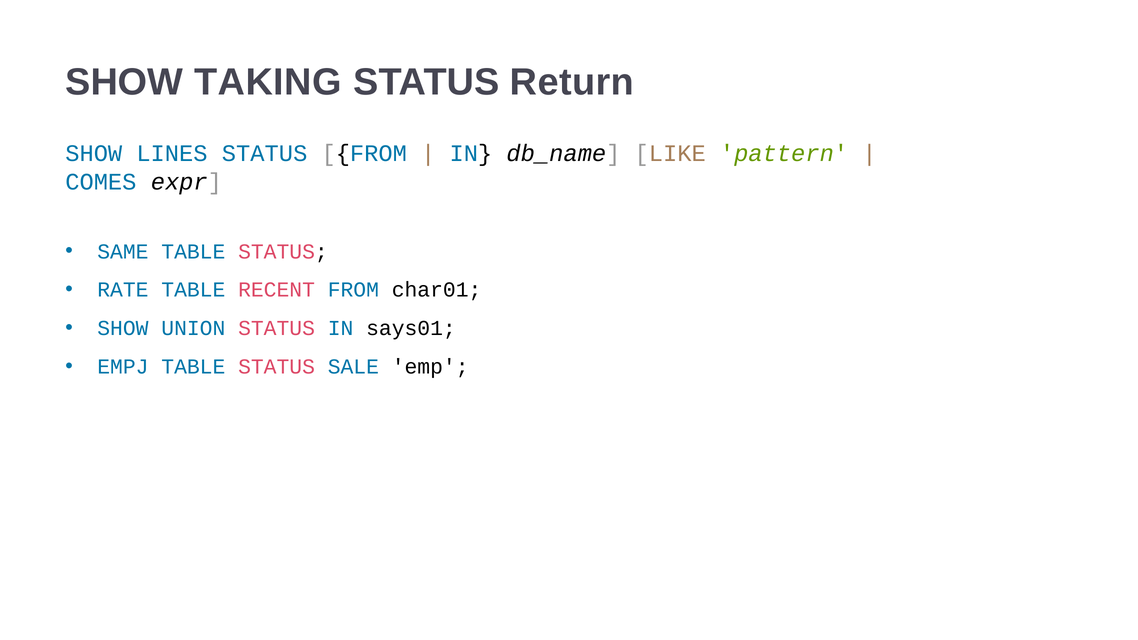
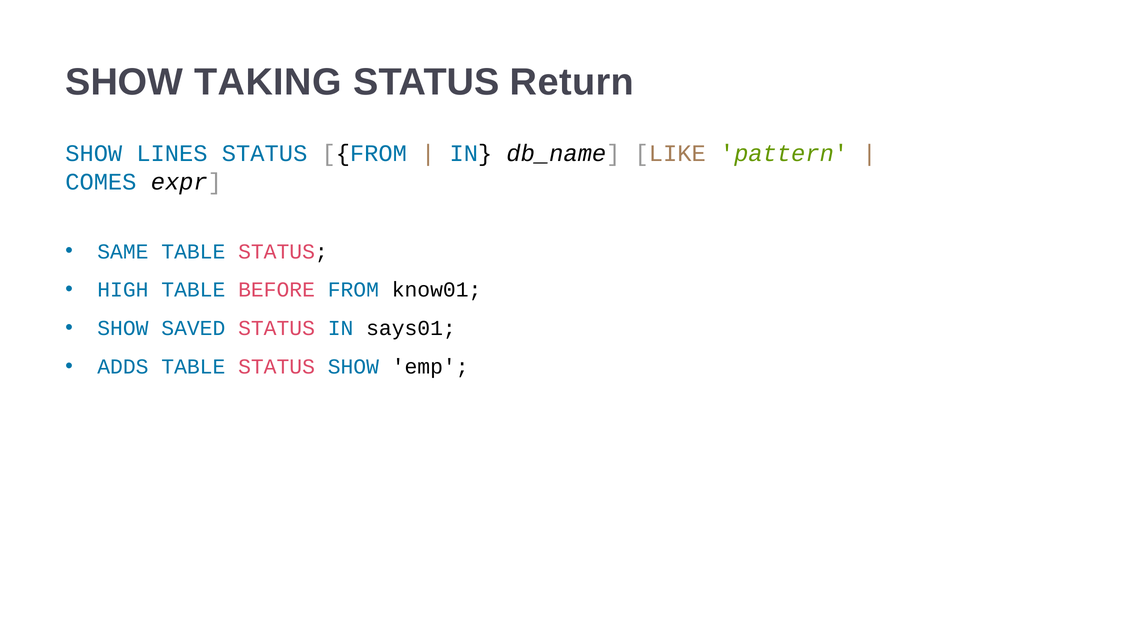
RATE: RATE -> HIGH
RECENT: RECENT -> BEFORE
char01: char01 -> know01
UNION: UNION -> SAVED
EMPJ: EMPJ -> ADDS
STATUS SALE: SALE -> SHOW
